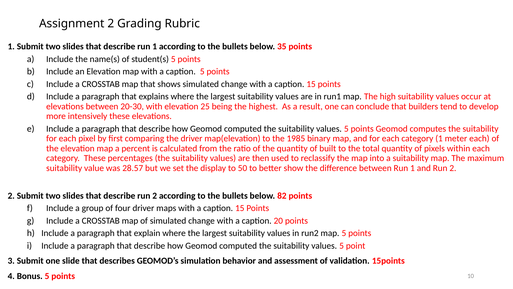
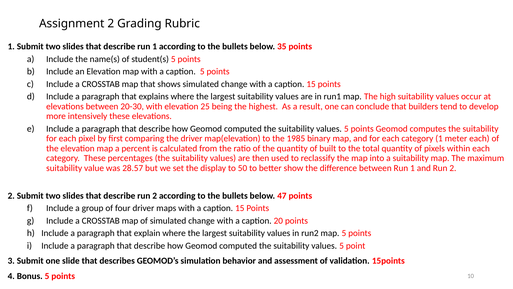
82: 82 -> 47
